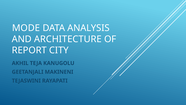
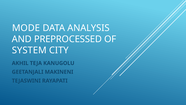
ARCHITECTURE: ARCHITECTURE -> PREPROCESSED
REPORT: REPORT -> SYSTEM
